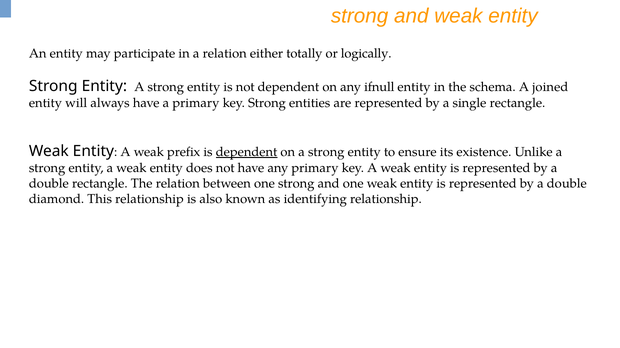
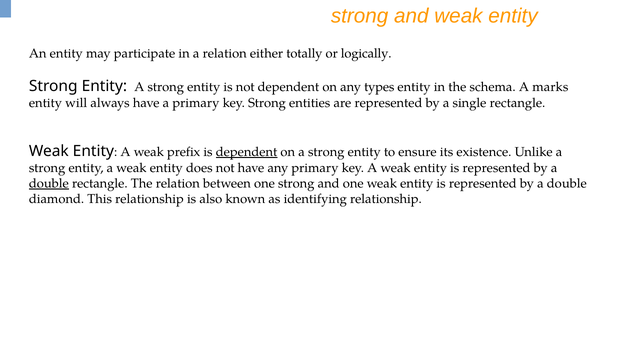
ifnull: ifnull -> types
joined: joined -> marks
double at (49, 184) underline: none -> present
